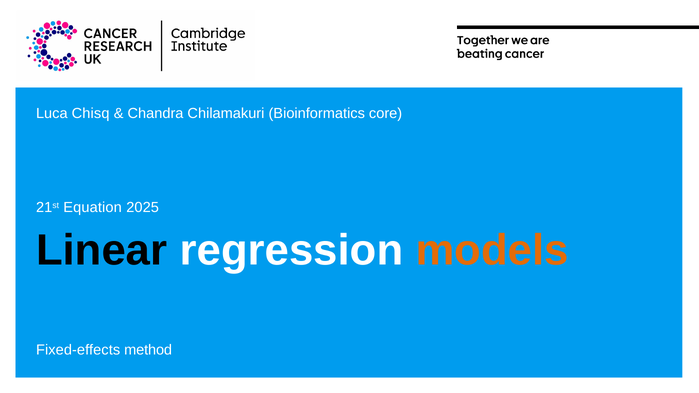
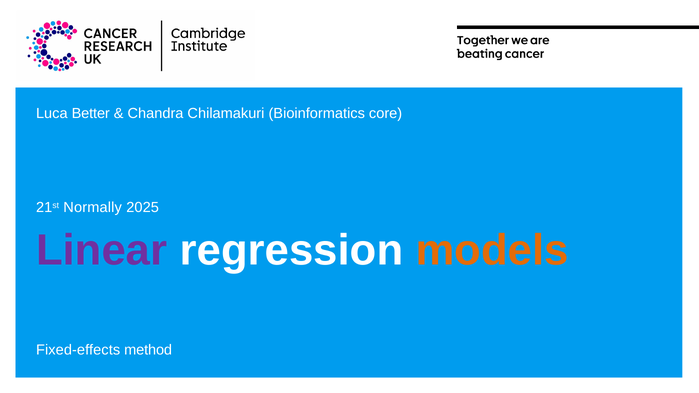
Chisq: Chisq -> Better
Equation: Equation -> Normally
Linear colour: black -> purple
